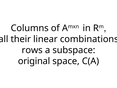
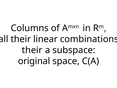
rows at (32, 50): rows -> their
